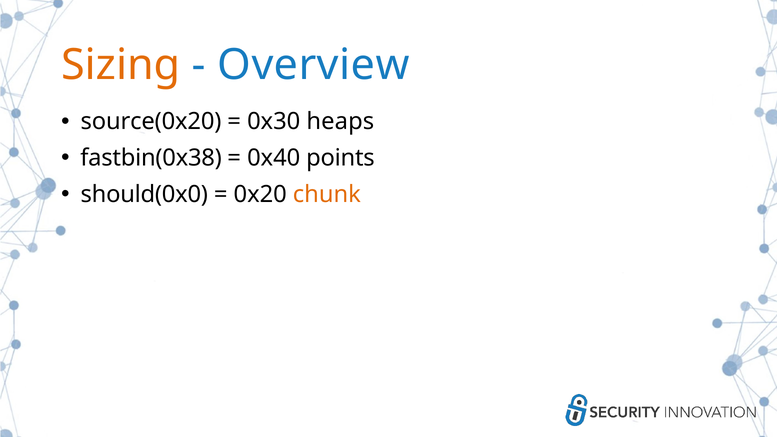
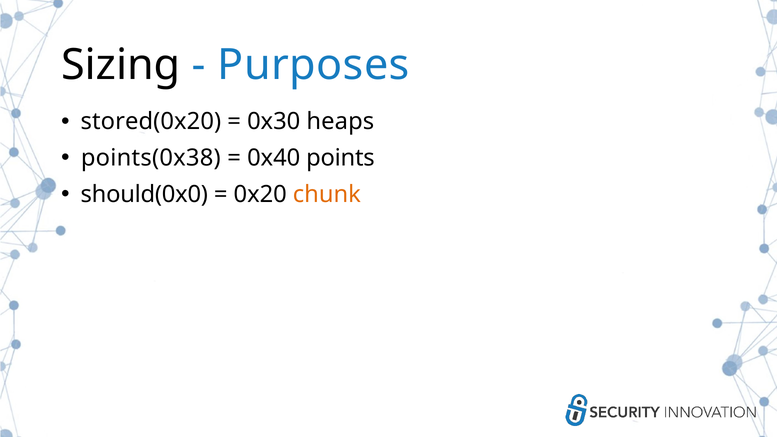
Sizing colour: orange -> black
Overview: Overview -> Purposes
source(0x20: source(0x20 -> stored(0x20
fastbin(0x38: fastbin(0x38 -> points(0x38
